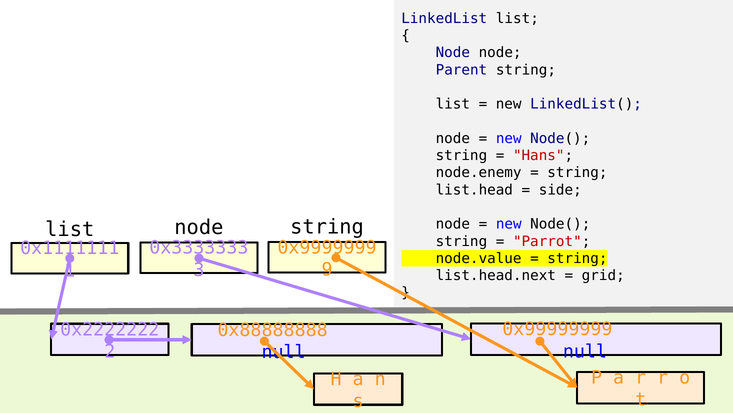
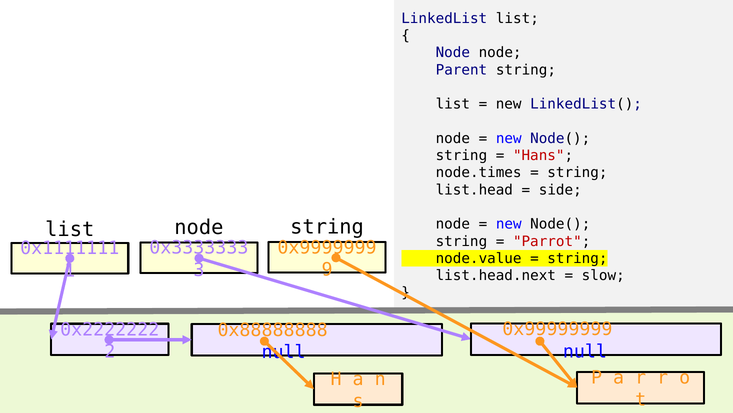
node.enemy: node.enemy -> node.times
grid: grid -> slow
